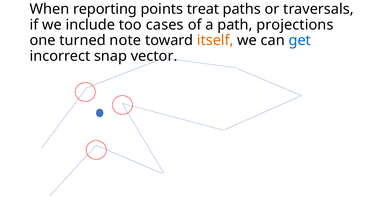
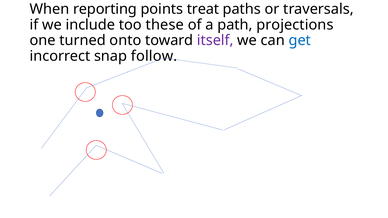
cases: cases -> these
note: note -> onto
itself colour: orange -> purple
vector: vector -> follow
